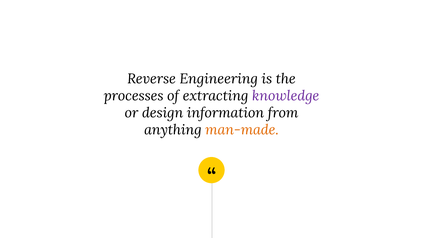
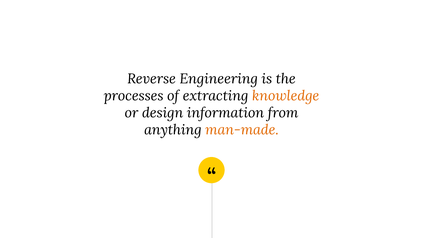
knowledge colour: purple -> orange
